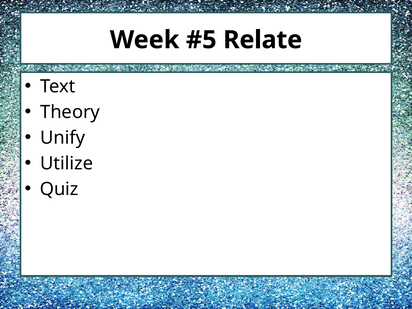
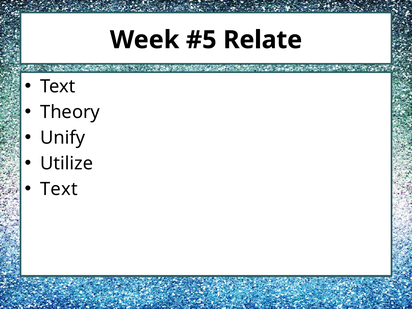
Quiz at (59, 189): Quiz -> Text
